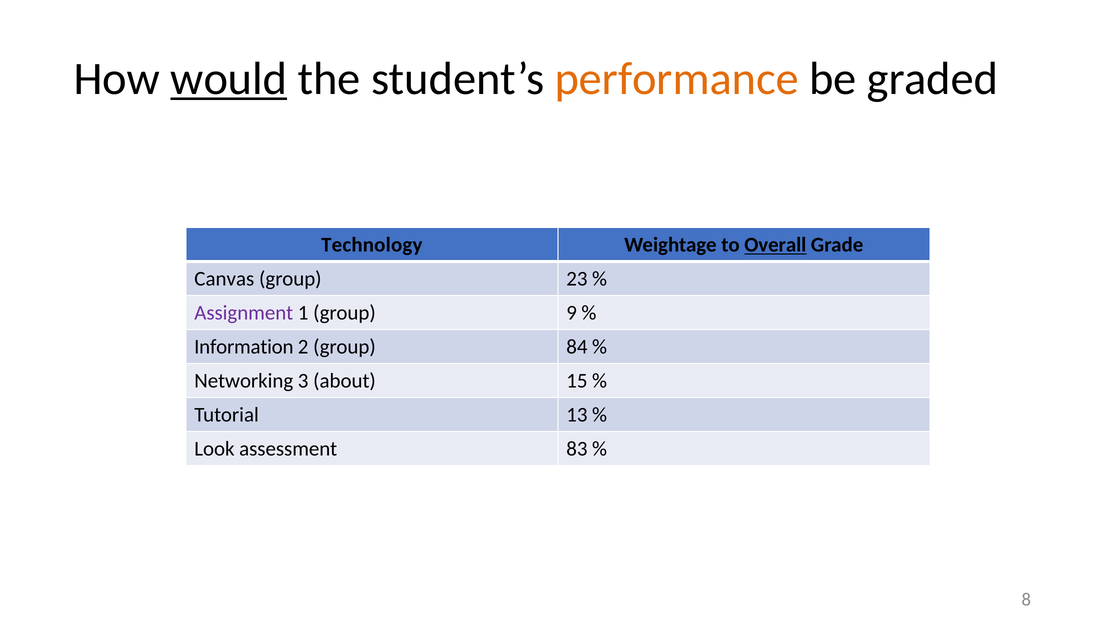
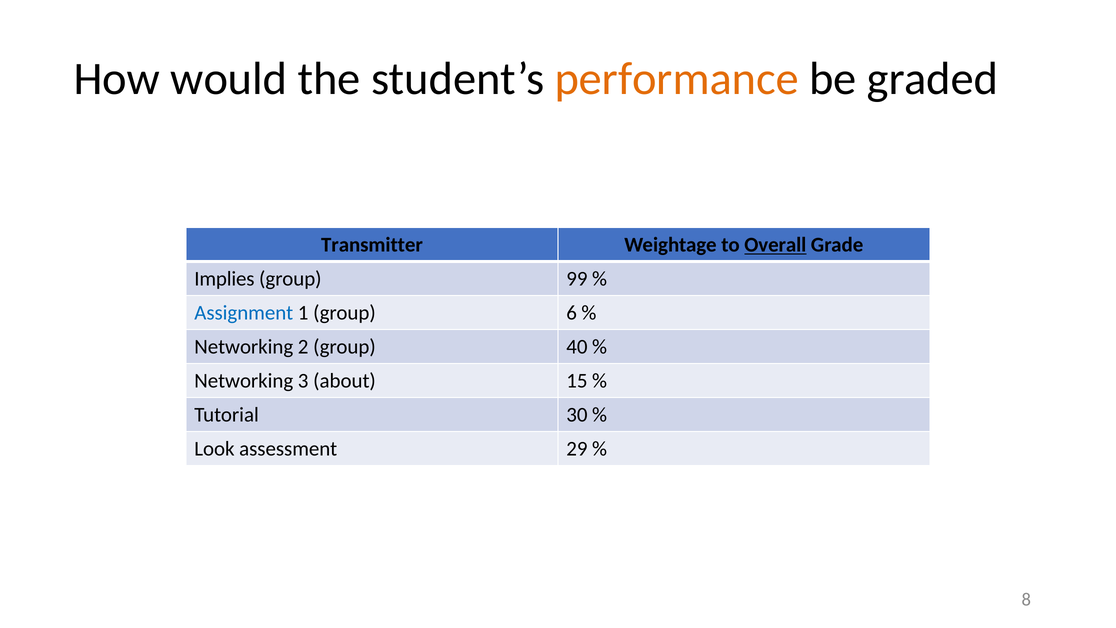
would underline: present -> none
Technology: Technology -> Transmitter
Canvas: Canvas -> Implies
23: 23 -> 99
Assignment colour: purple -> blue
9: 9 -> 6
Information at (244, 347): Information -> Networking
84: 84 -> 40
13: 13 -> 30
83: 83 -> 29
